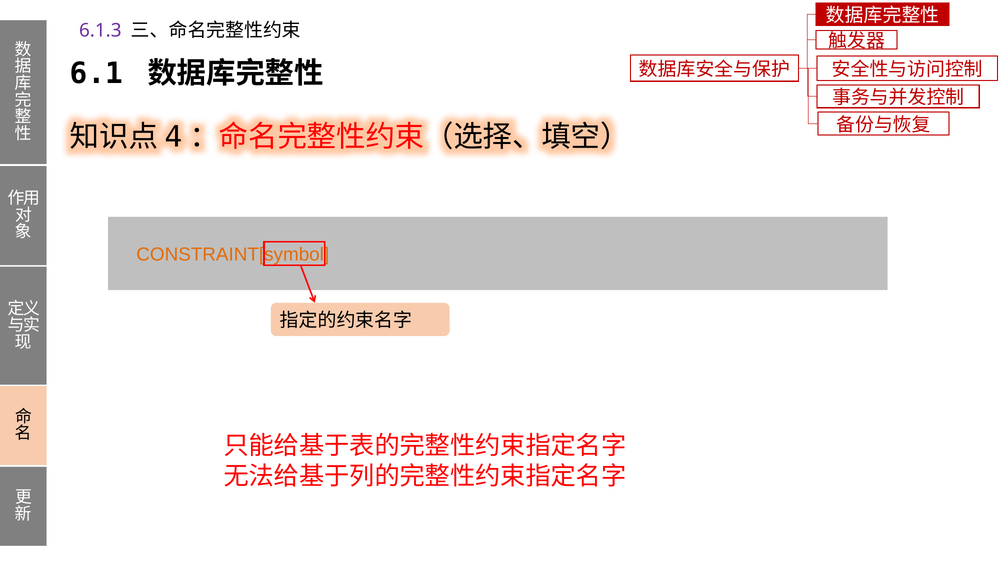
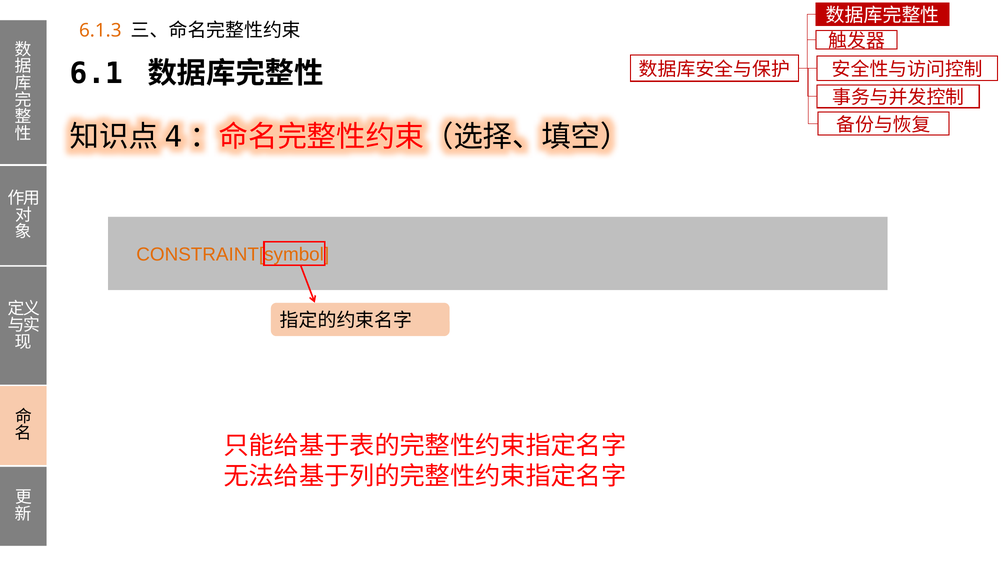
6.1.3 colour: purple -> orange
